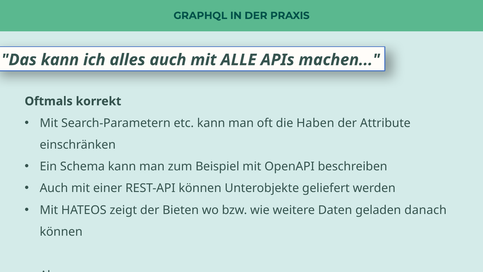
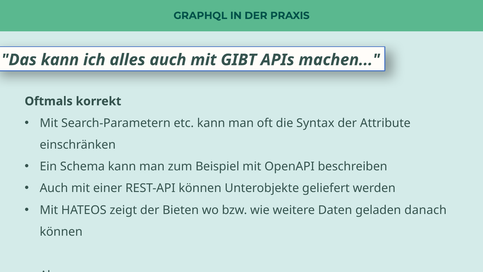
ALLE: ALLE -> GIBT
Haben: Haben -> Syntax
